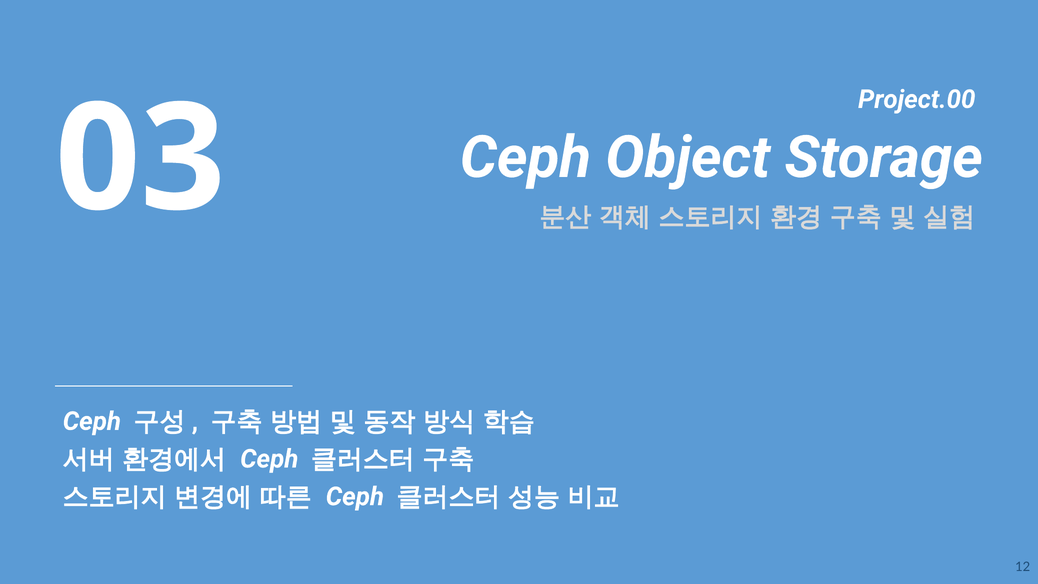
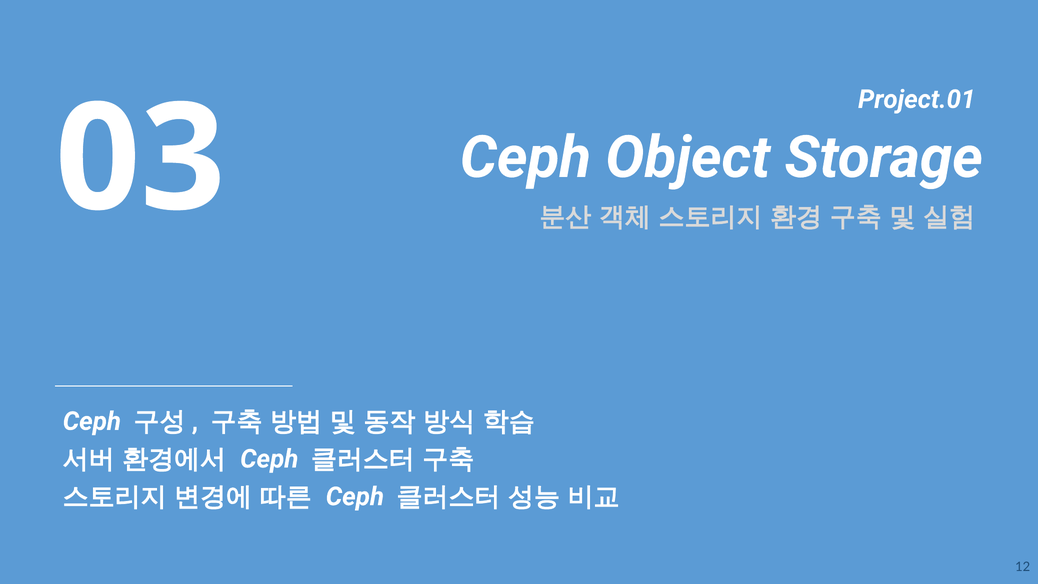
Project.00: Project.00 -> Project.01
